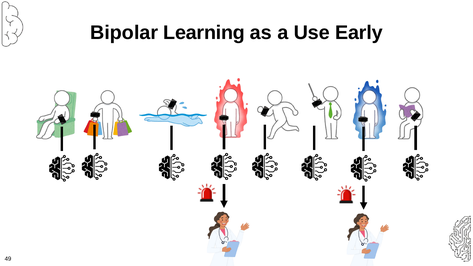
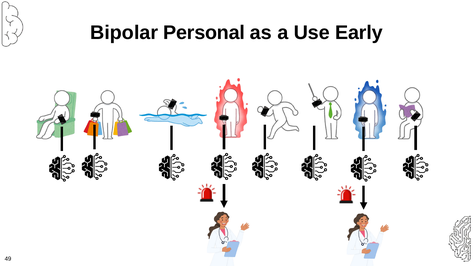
Learning: Learning -> Personal
